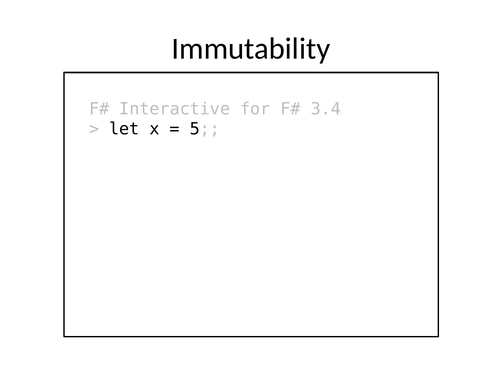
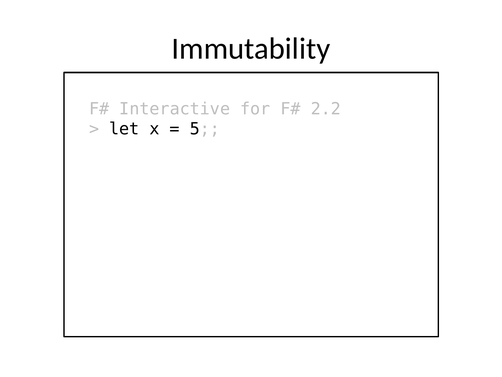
3.4: 3.4 -> 2.2
